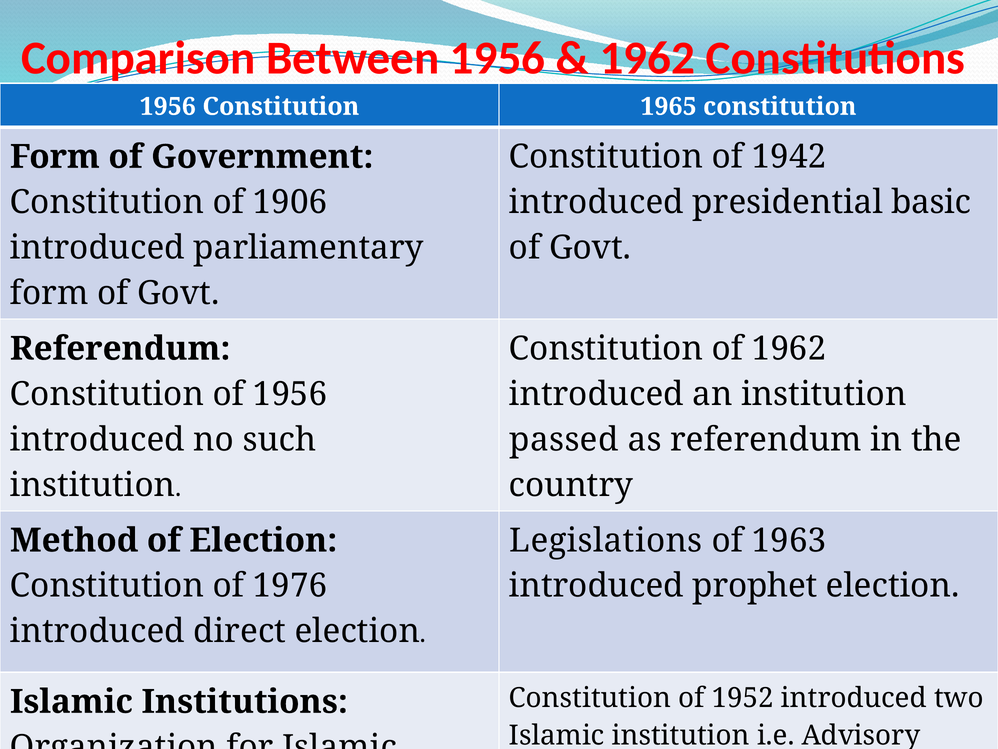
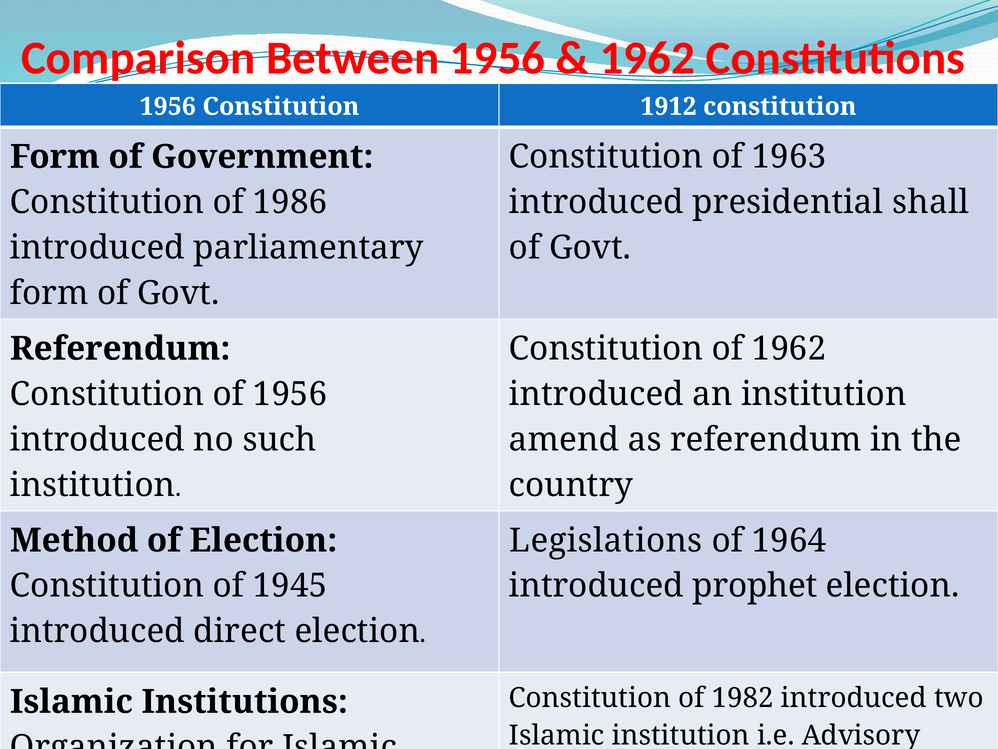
1965: 1965 -> 1912
1942: 1942 -> 1963
1906: 1906 -> 1986
basic: basic -> shall
passed: passed -> amend
1963: 1963 -> 1964
1976: 1976 -> 1945
1952: 1952 -> 1982
